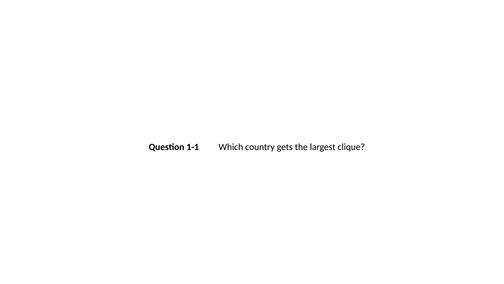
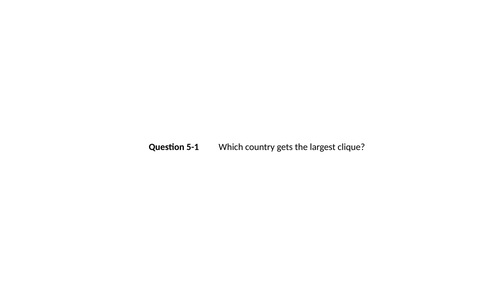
1-1: 1-1 -> 5-1
